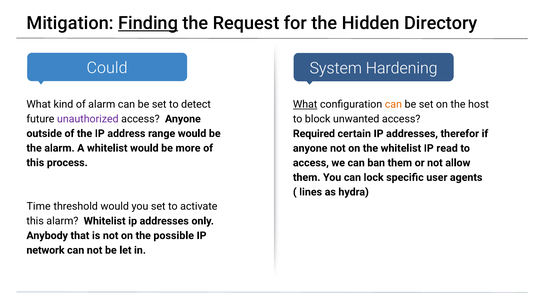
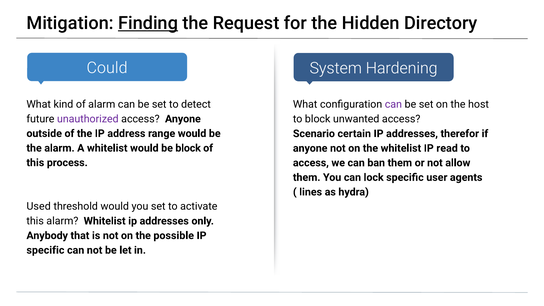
What at (305, 104) underline: present -> none
can at (393, 104) colour: orange -> purple
Required: Required -> Scenario
be more: more -> block
Time: Time -> Used
network at (45, 250): network -> specific
